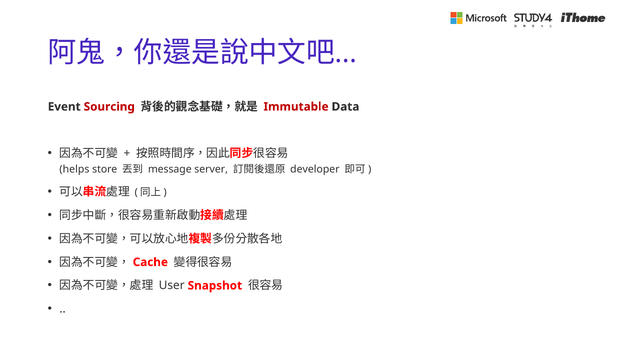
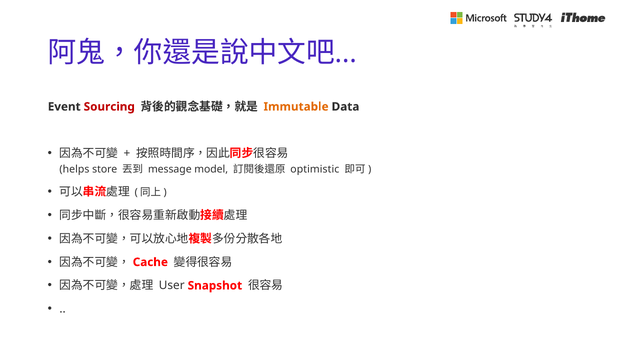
Immutable colour: red -> orange
server: server -> model
developer: developer -> optimistic
